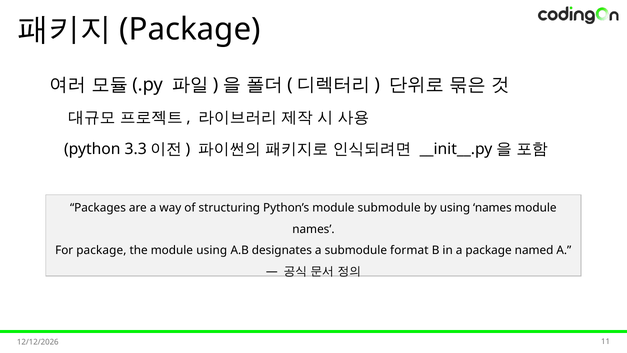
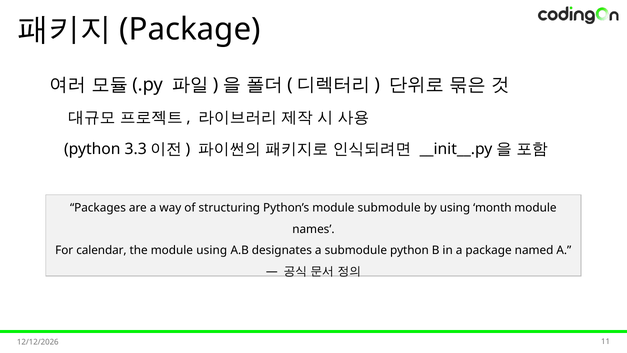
using names: names -> month
For package: package -> calendar
submodule format: format -> python
